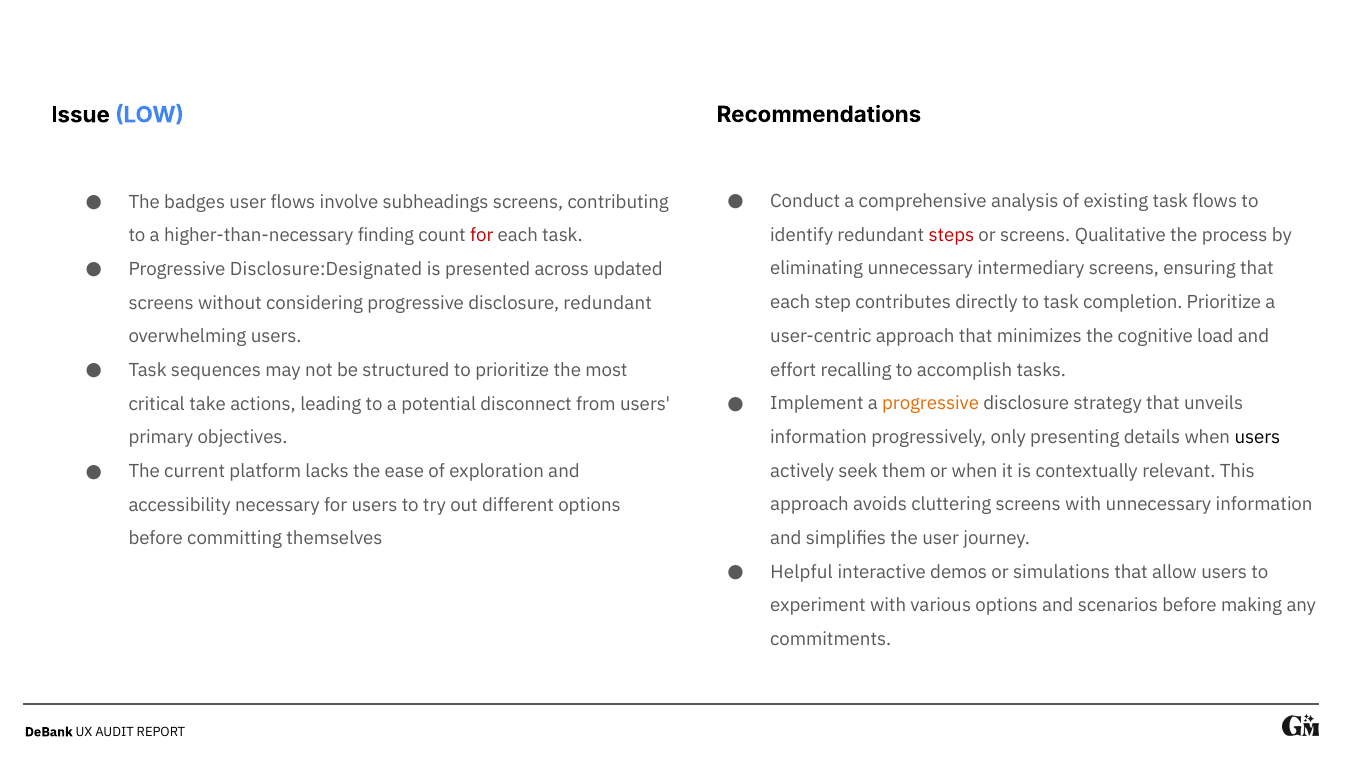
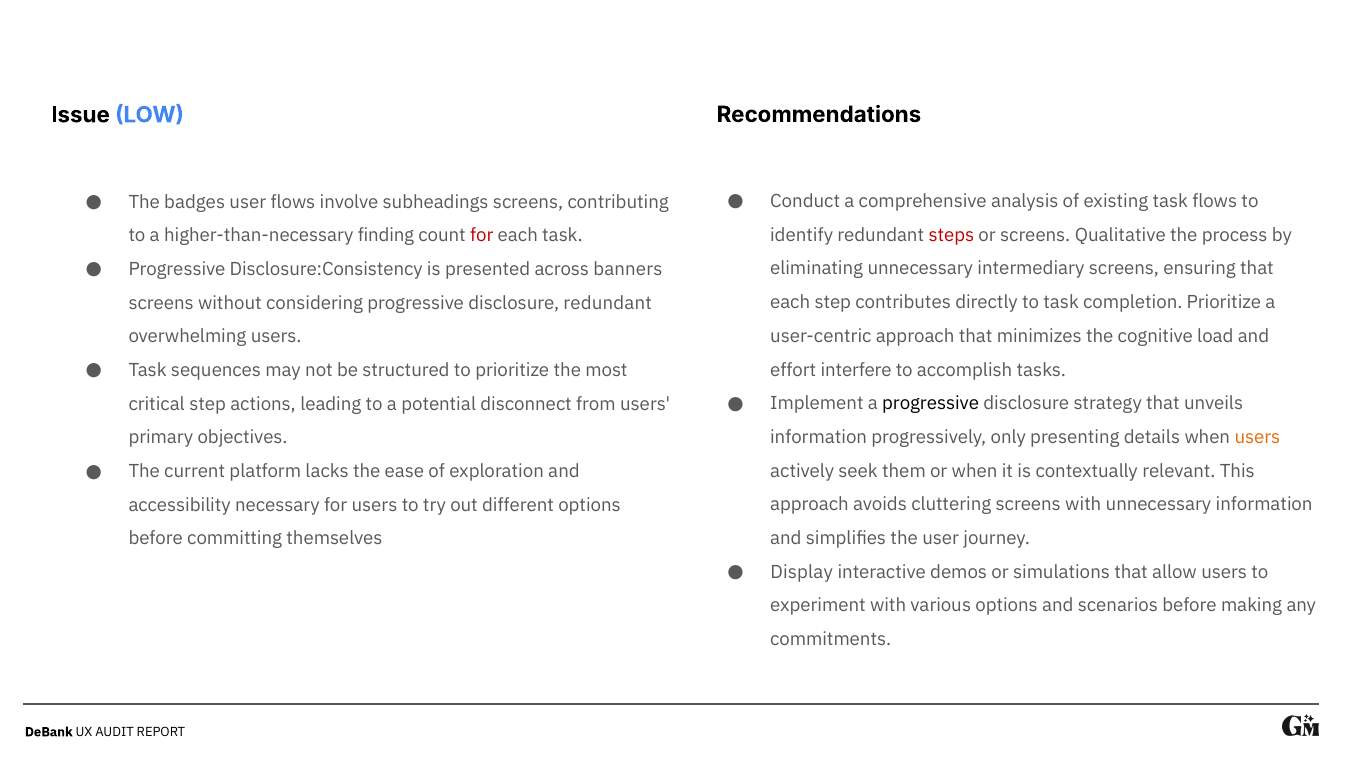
Disclosure:Designated: Disclosure:Designated -> Disclosure:Consistency
updated: updated -> banners
recalling: recalling -> interfere
progressive at (931, 404) colour: orange -> black
critical take: take -> step
users at (1257, 437) colour: black -> orange
Helpful: Helpful -> Display
